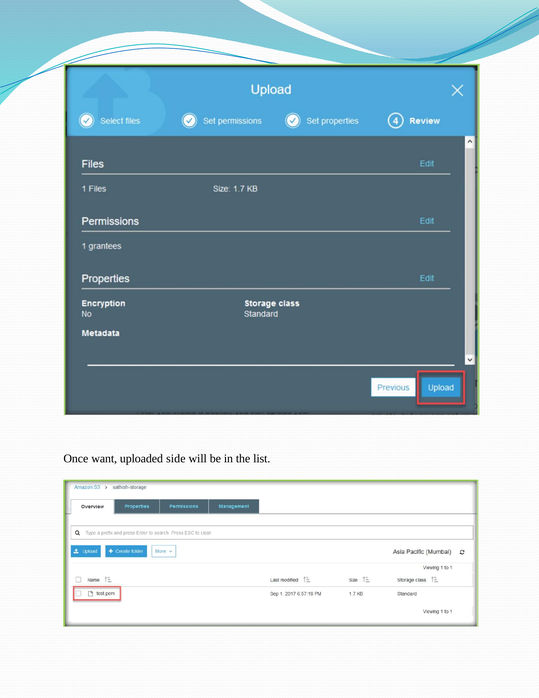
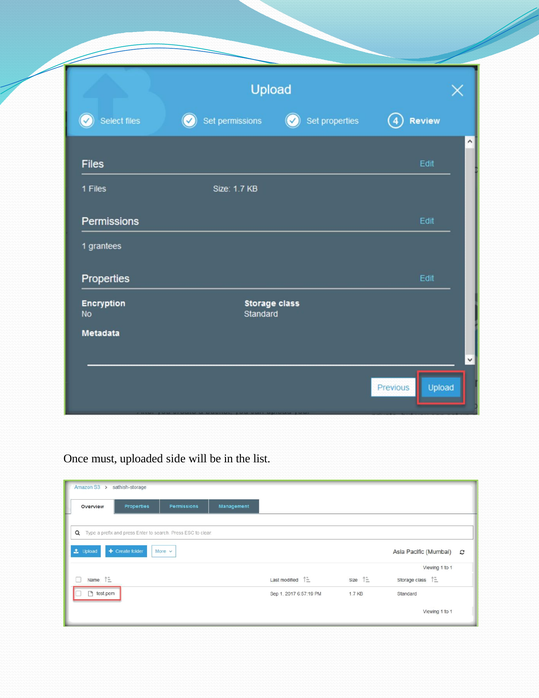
want: want -> must
